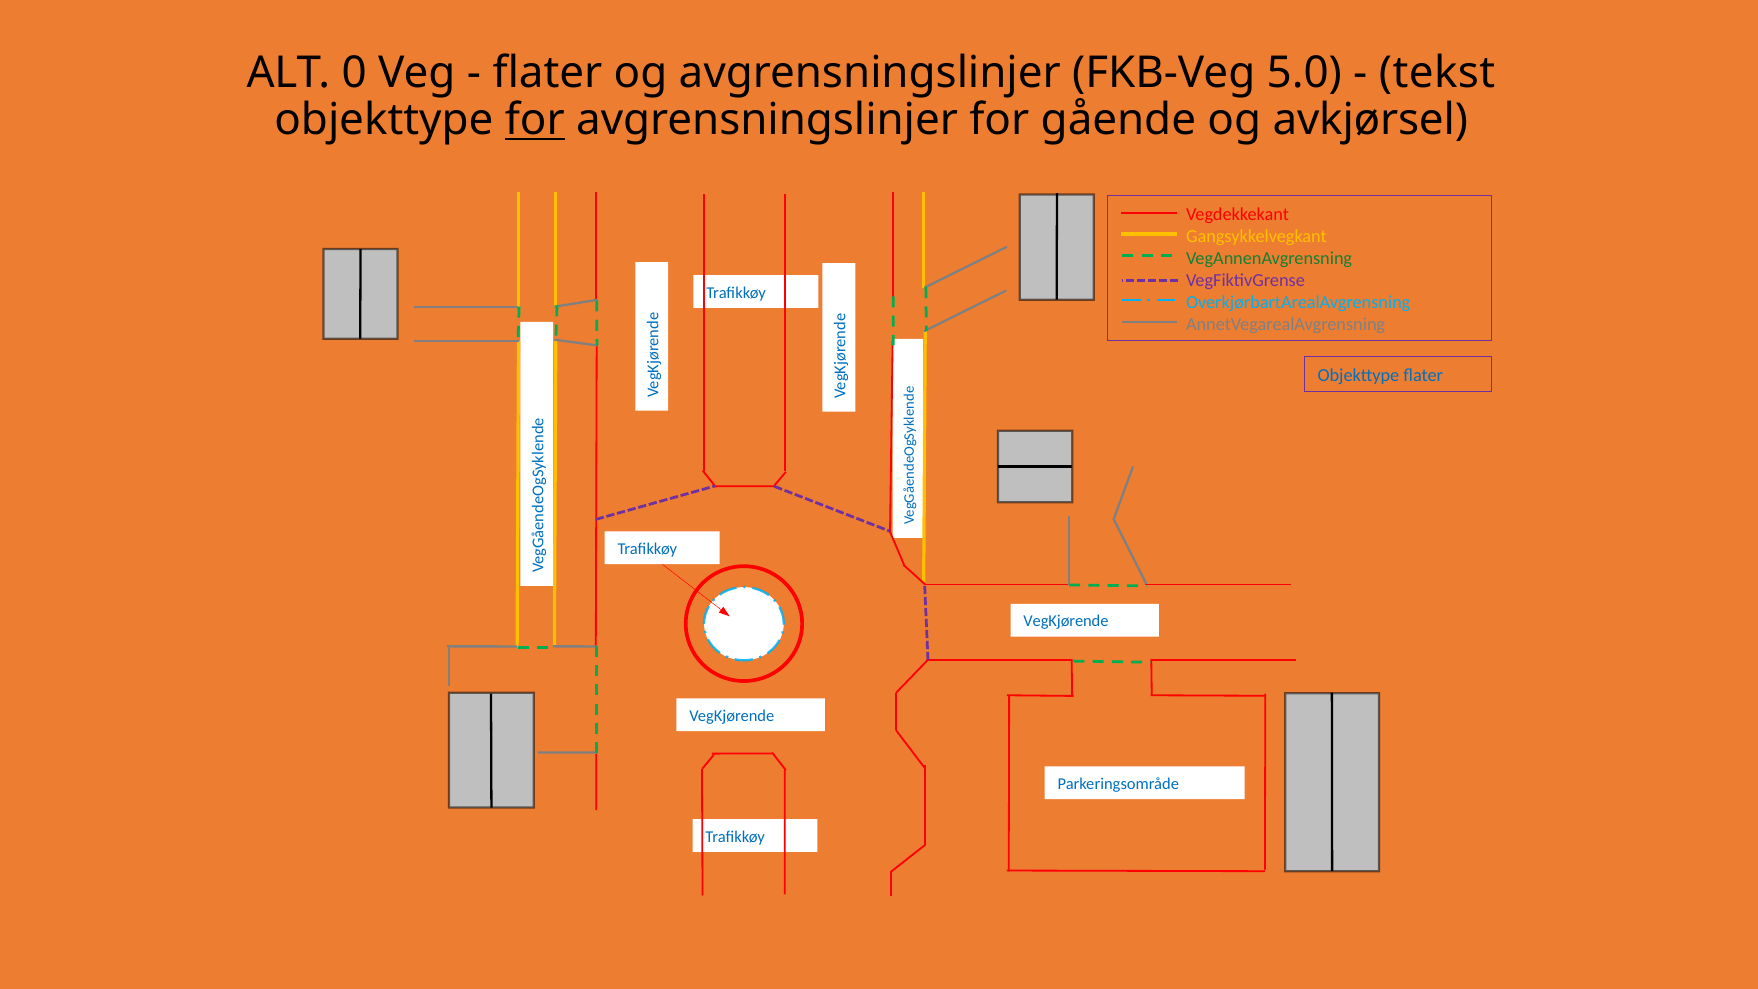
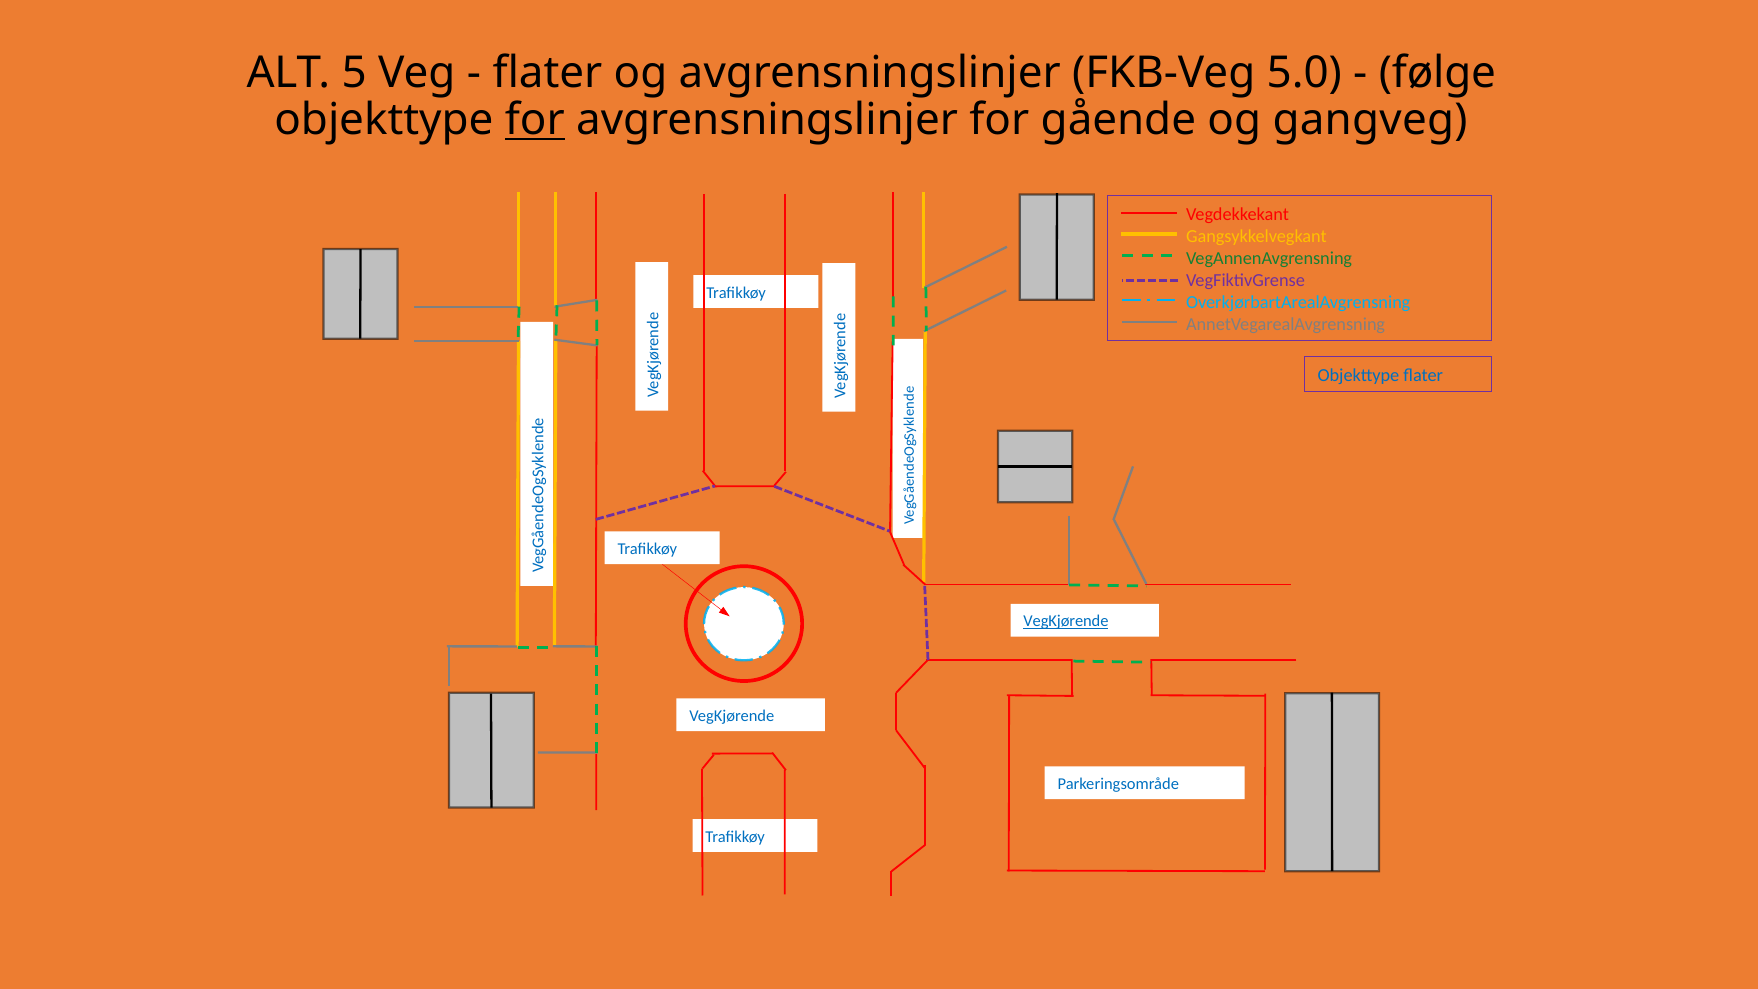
0: 0 -> 5
tekst: tekst -> følge
avkjørsel: avkjørsel -> gangveg
VegKjørende at (1066, 621) underline: none -> present
